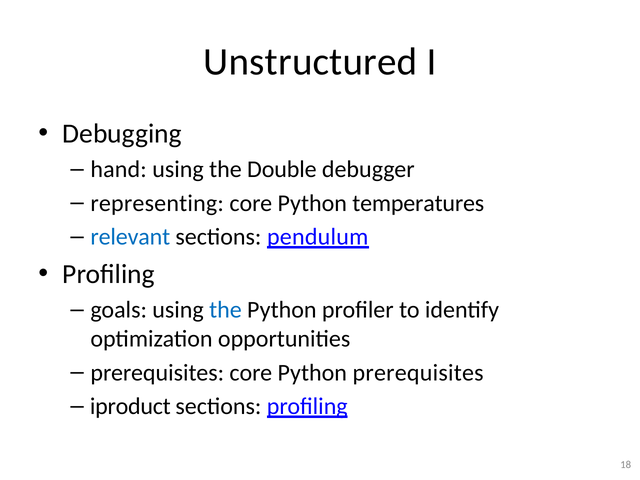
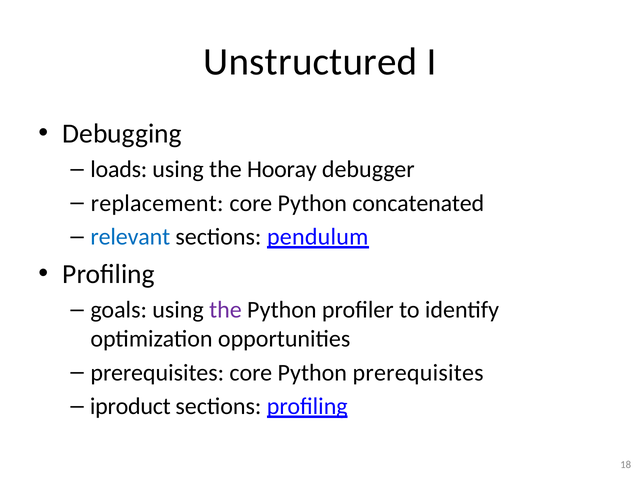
hand: hand -> loads
Double: Double -> Hooray
representing: representing -> replacement
temperatures: temperatures -> concatenated
the at (225, 310) colour: blue -> purple
